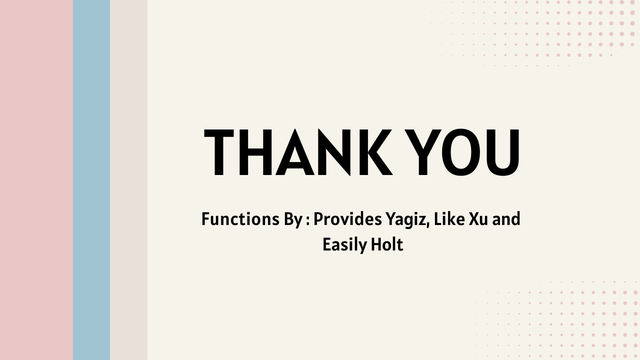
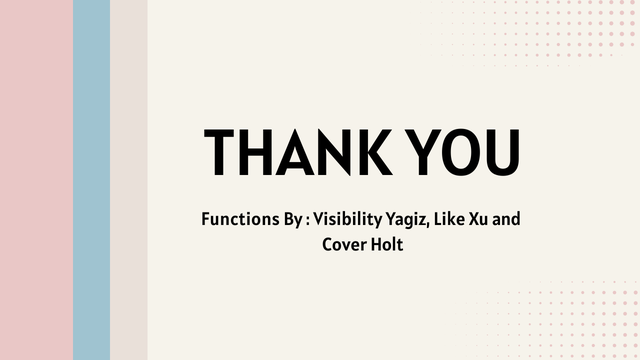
Provides: Provides -> Visibility
Easily: Easily -> Cover
